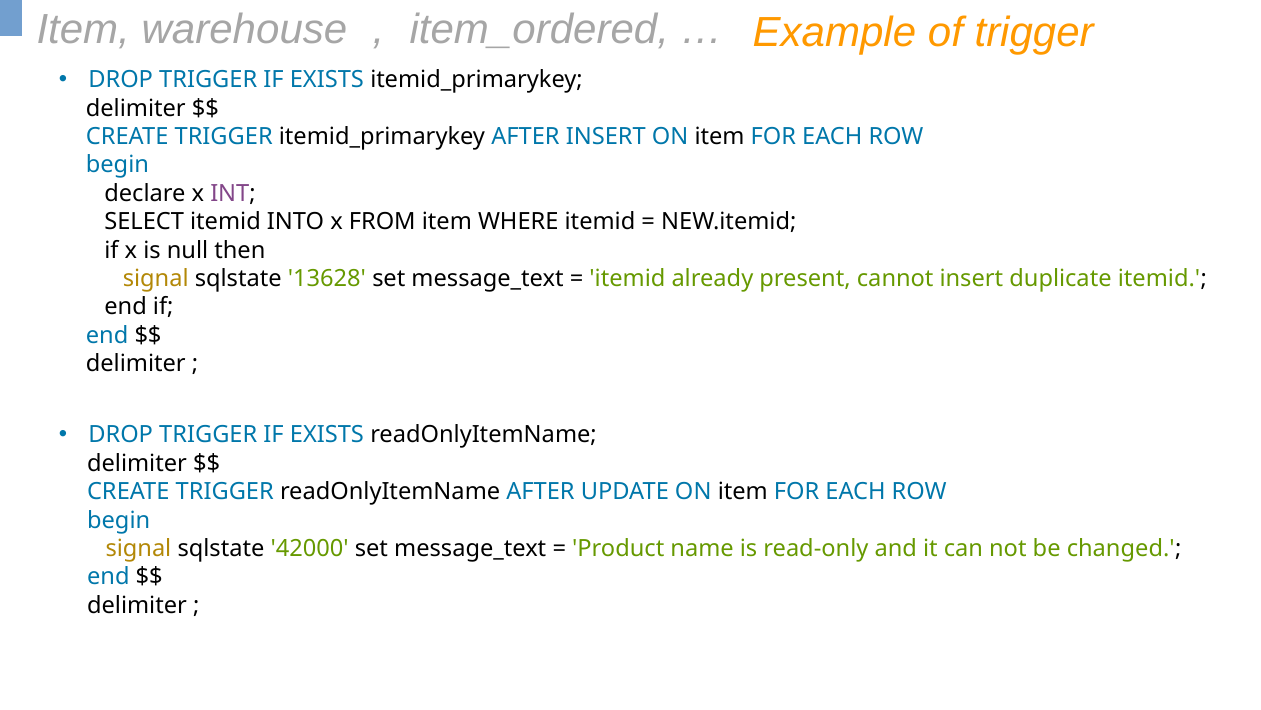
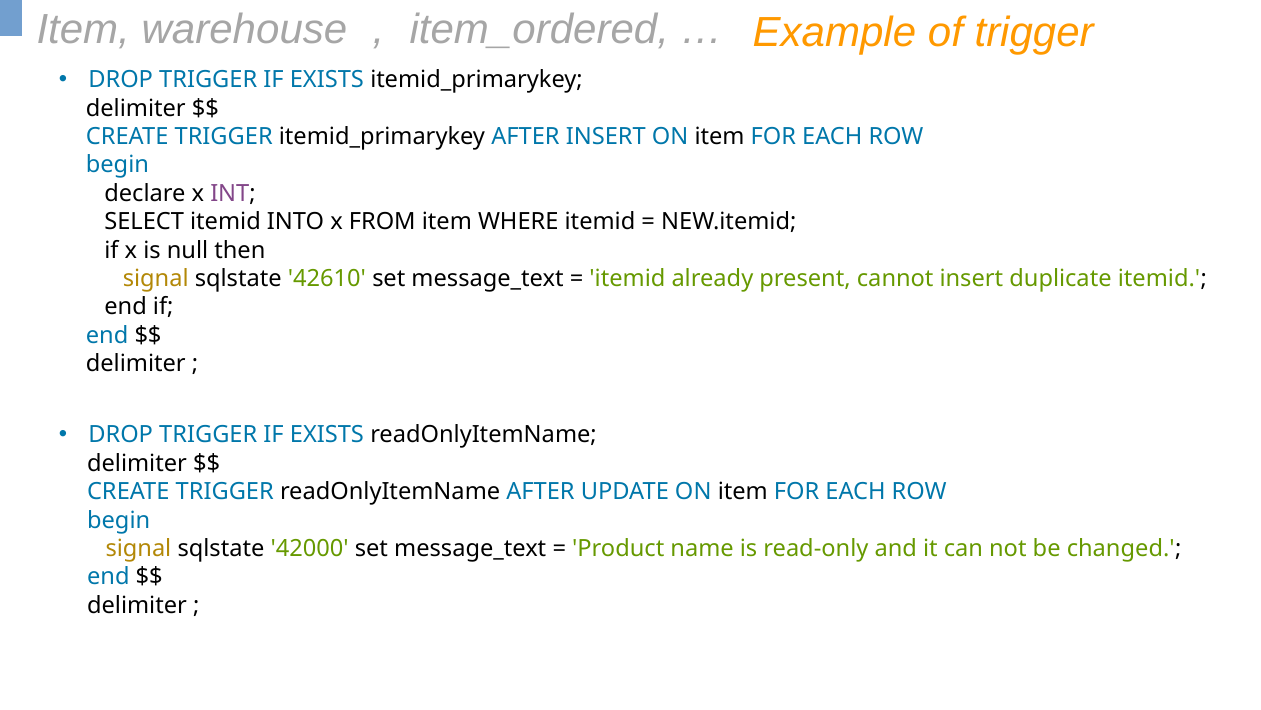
13628: 13628 -> 42610
